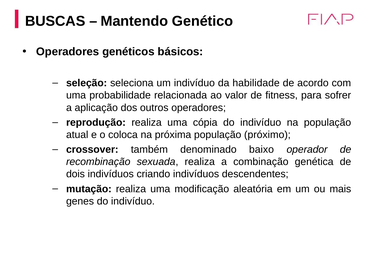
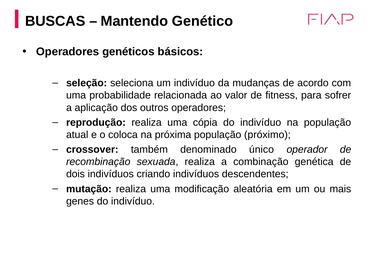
habilidade: habilidade -> mudanças
baixo: baixo -> único
